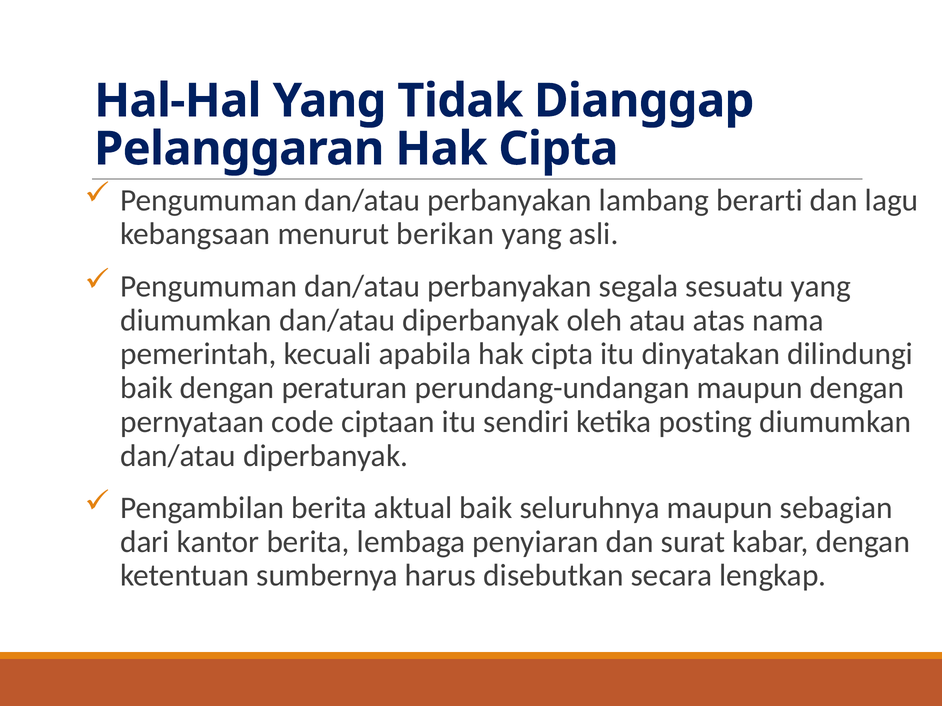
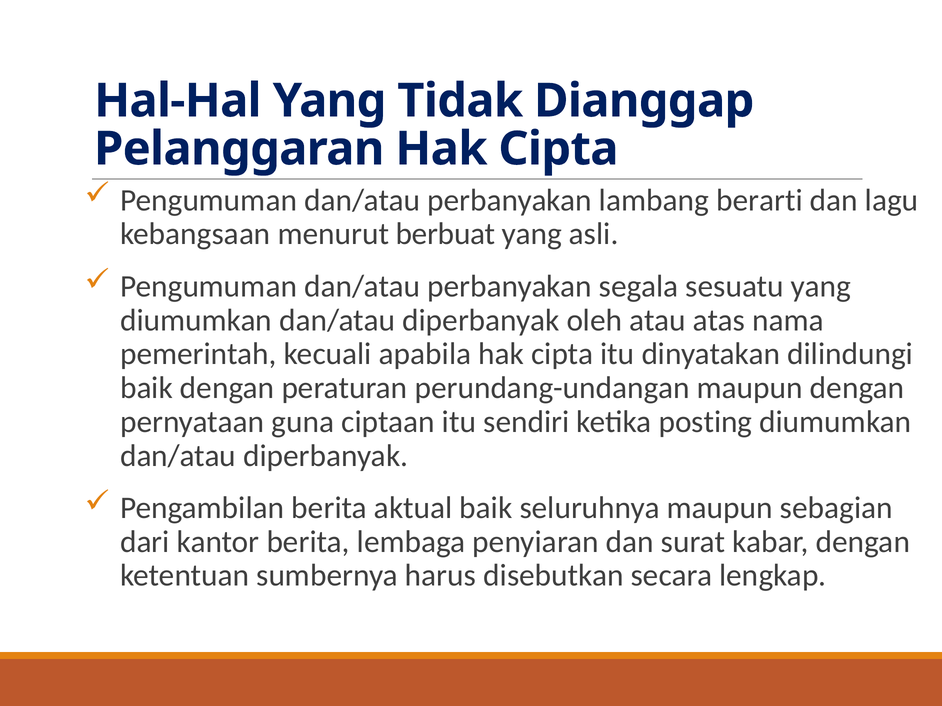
berikan: berikan -> berbuat
code: code -> guna
